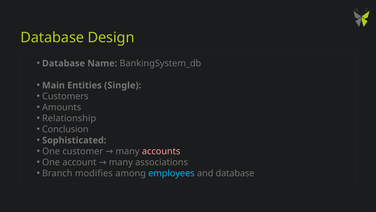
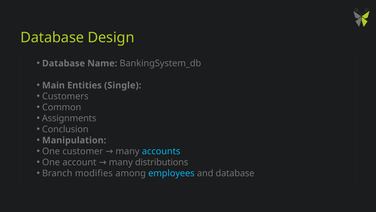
Amounts: Amounts -> Common
Relationship: Relationship -> Assignments
Sophisticated: Sophisticated -> Manipulation
accounts colour: pink -> light blue
associations: associations -> distributions
